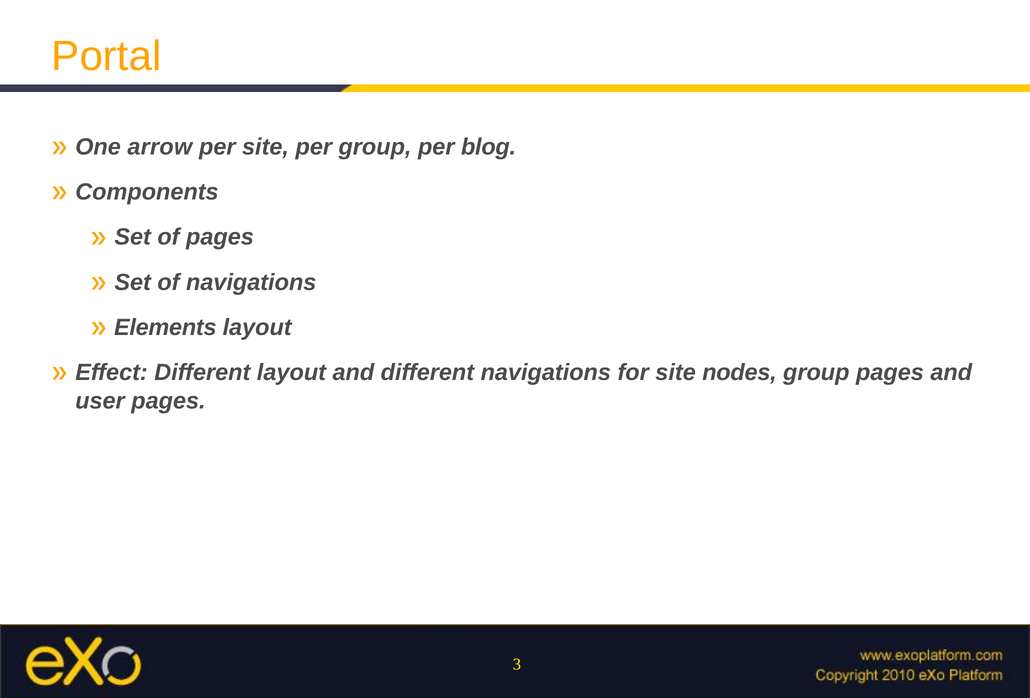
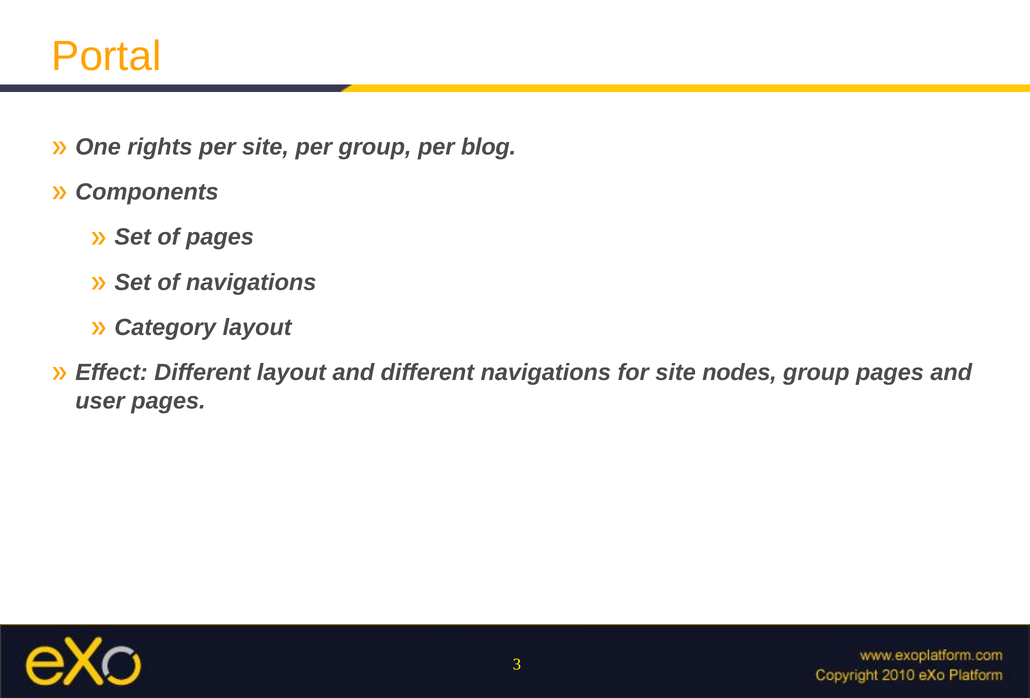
arrow: arrow -> rights
Elements: Elements -> Category
